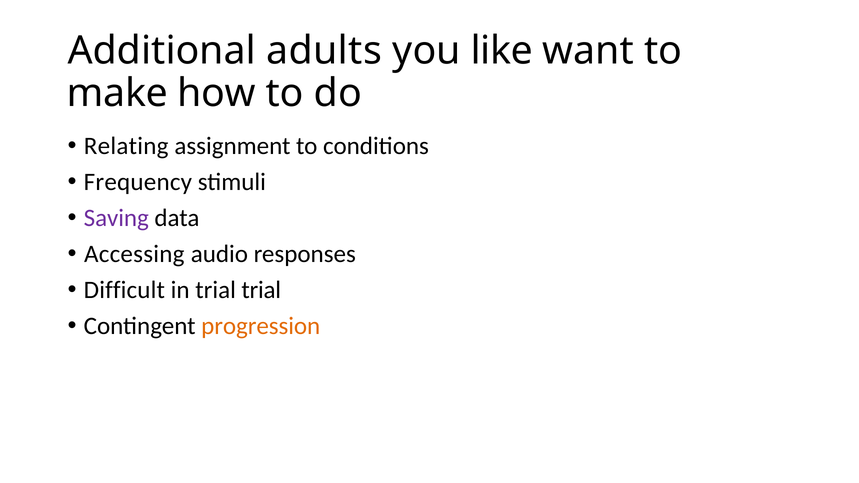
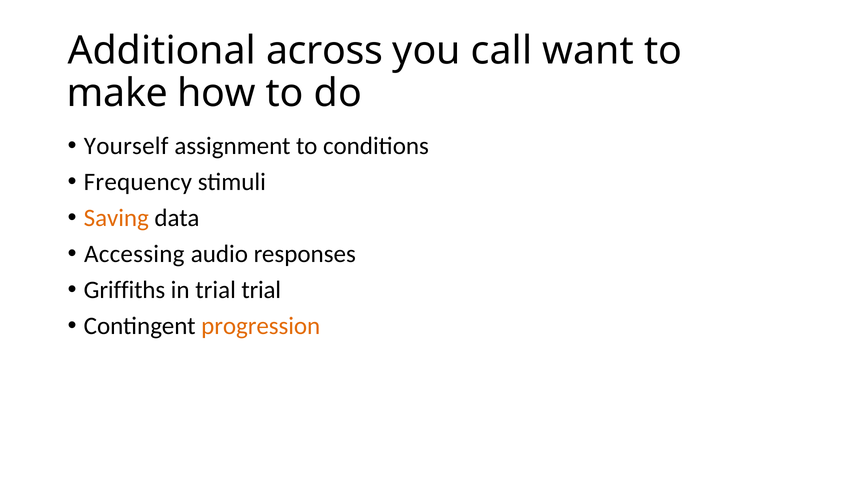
adults: adults -> across
like: like -> call
Relating: Relating -> Yourself
Saving colour: purple -> orange
Difficult: Difficult -> Griffiths
